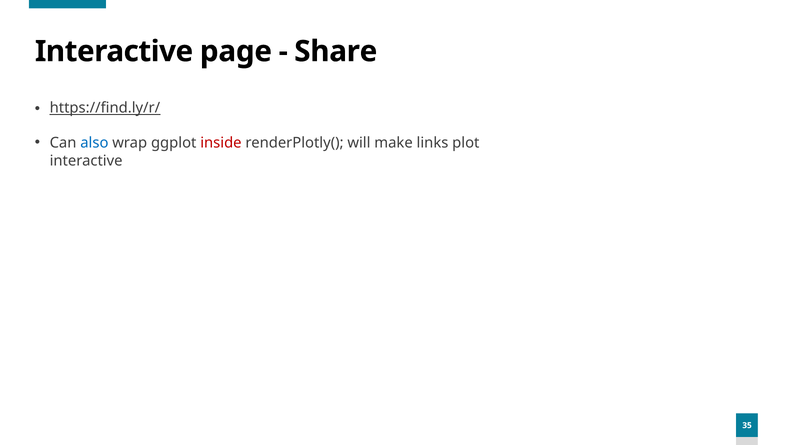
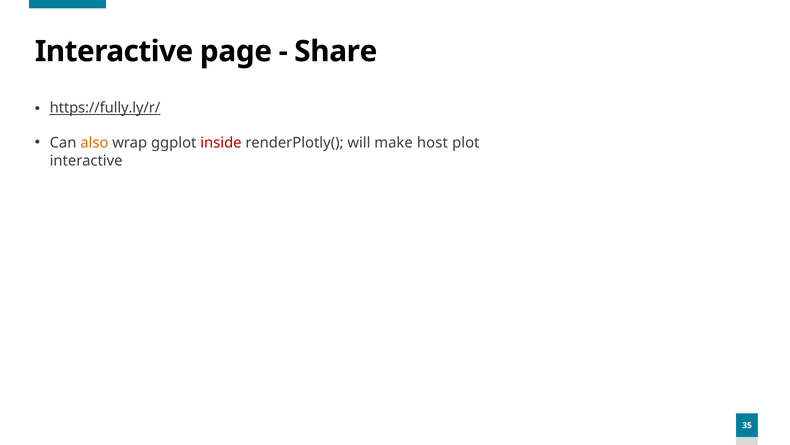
https://find.ly/r/: https://find.ly/r/ -> https://fully.ly/r/
also colour: blue -> orange
links: links -> host
